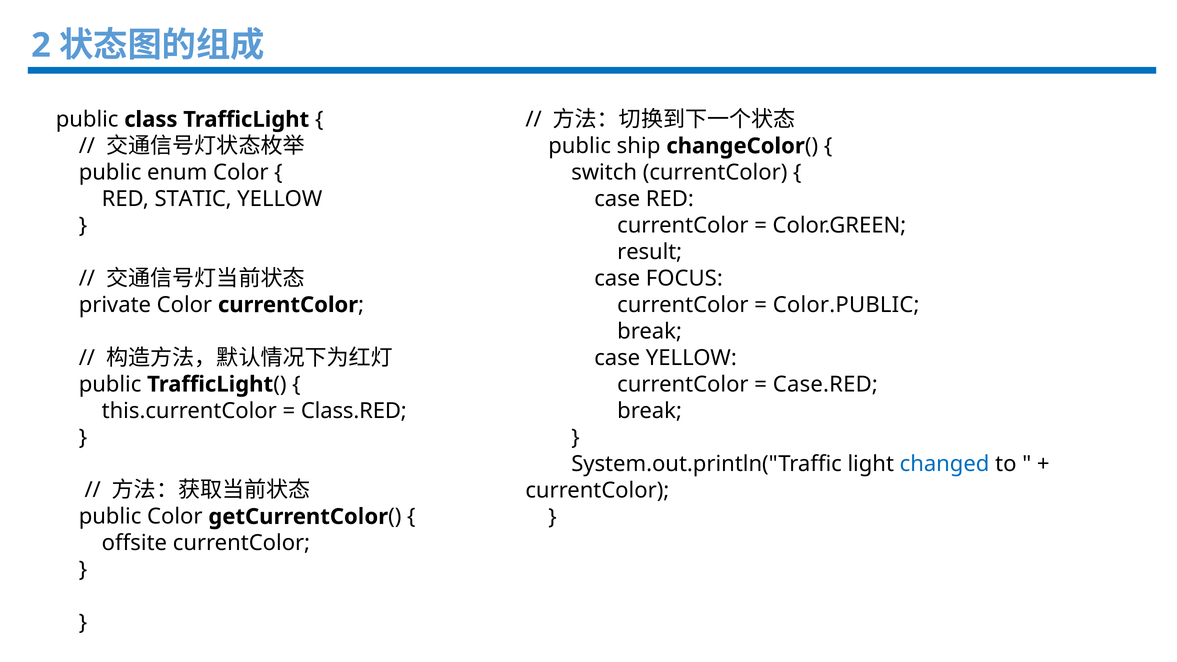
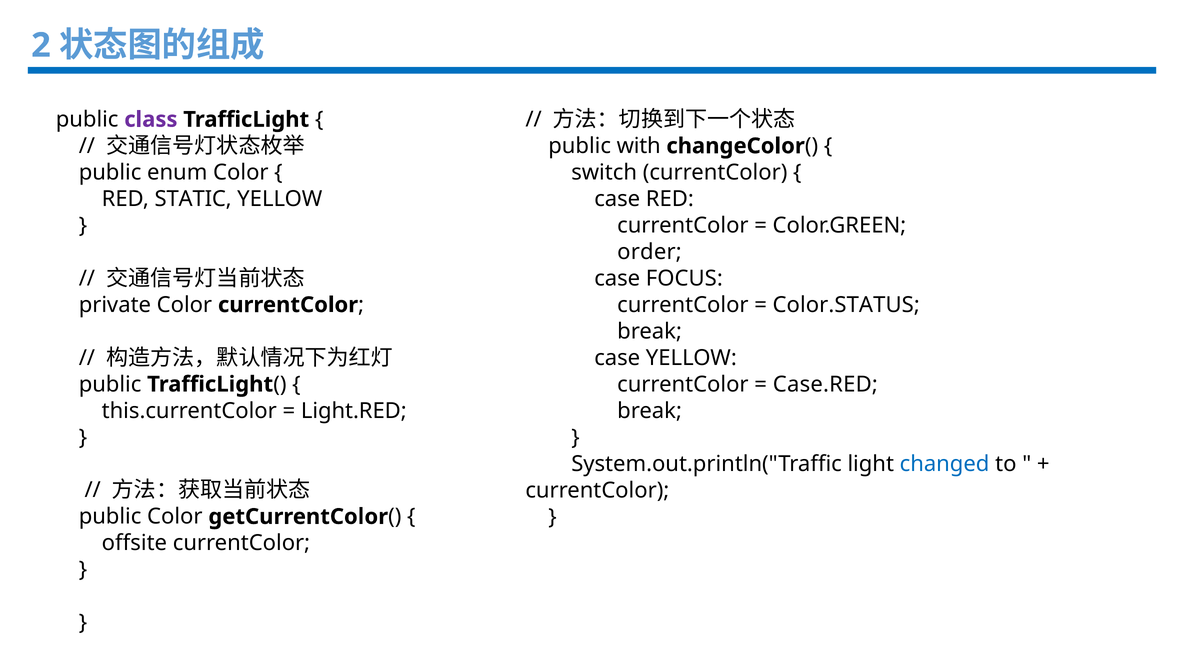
class colour: black -> purple
ship: ship -> with
result: result -> order
Color.PUBLIC: Color.PUBLIC -> Color.STATUS
Class.RED: Class.RED -> Light.RED
